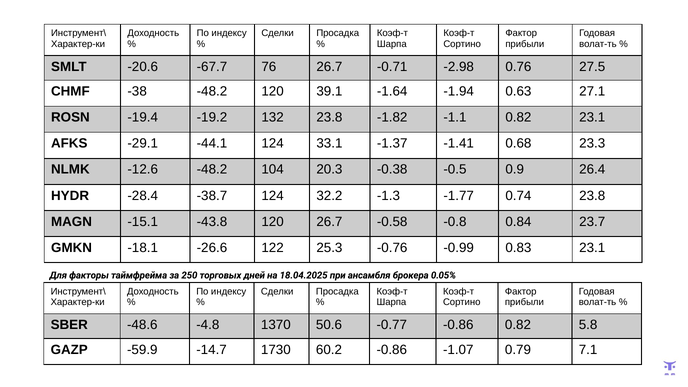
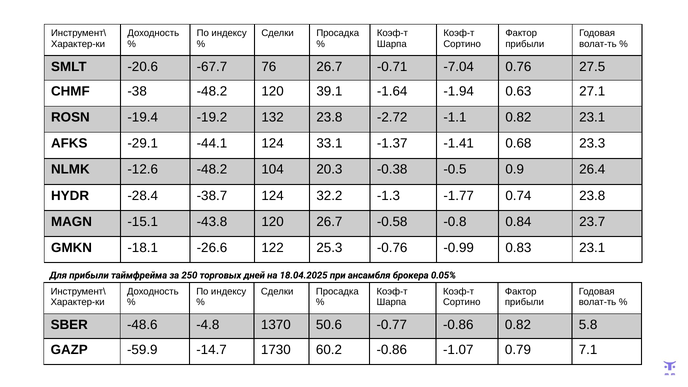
-2.98: -2.98 -> -7.04
-1.82: -1.82 -> -2.72
Для факторы: факторы -> прибыли
